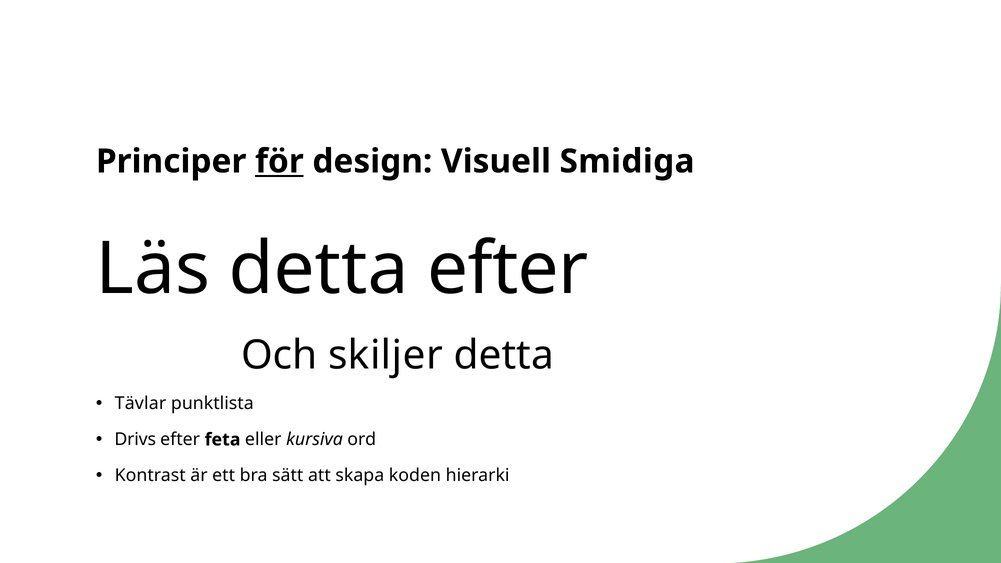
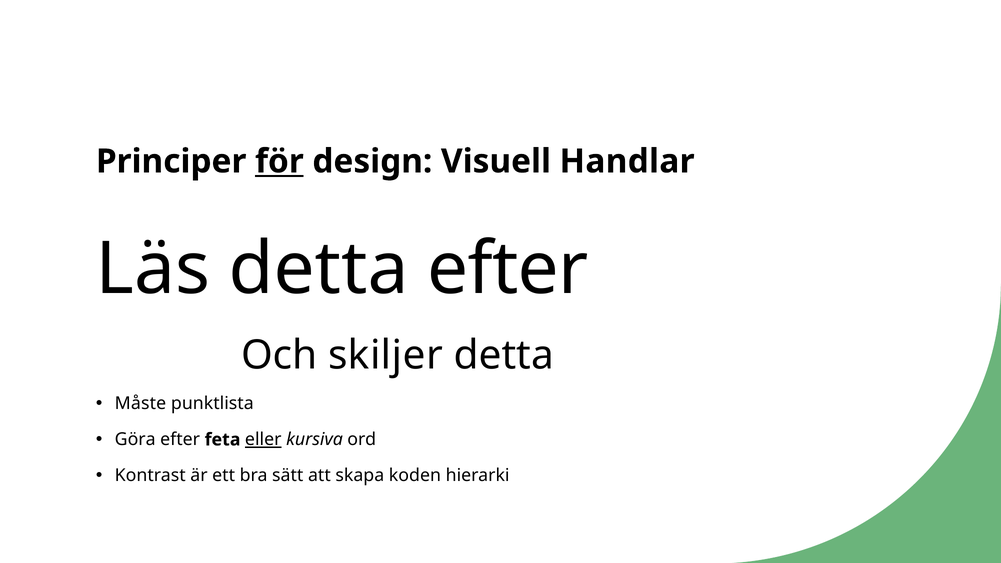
Smidiga: Smidiga -> Handlar
Tävlar: Tävlar -> Måste
Drivs: Drivs -> Göra
eller underline: none -> present
